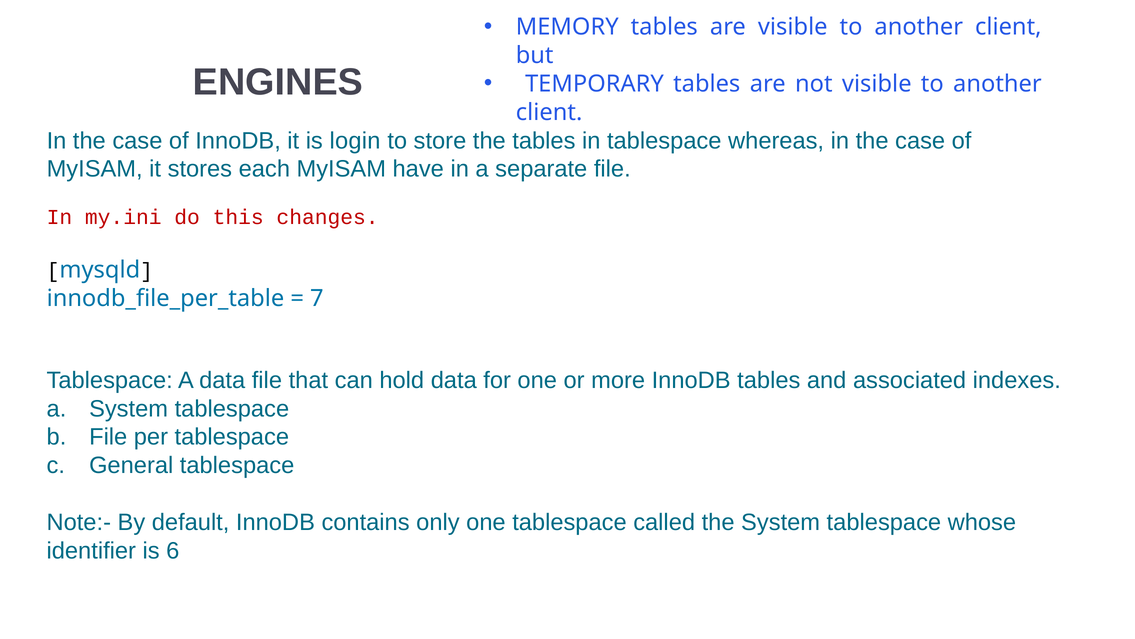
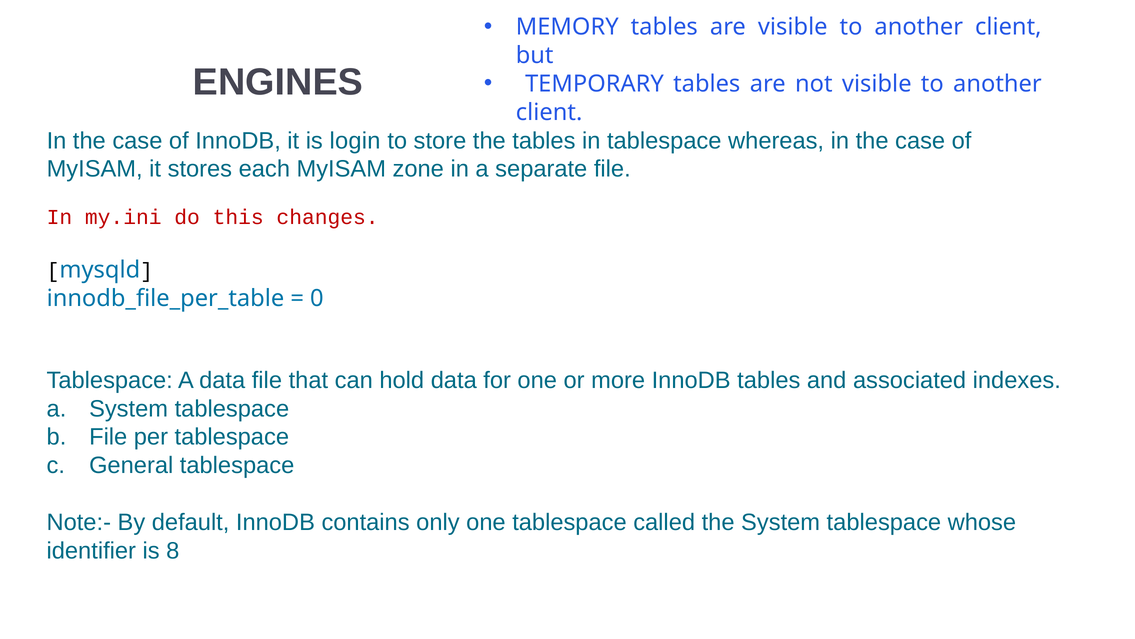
have: have -> zone
7: 7 -> 0
6: 6 -> 8
